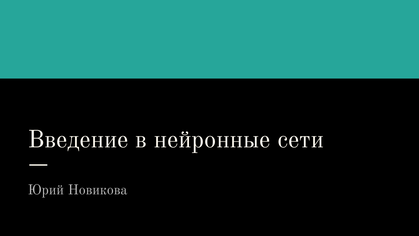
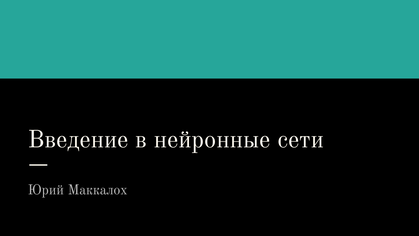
Новикова: Новикова -> Маккалох
